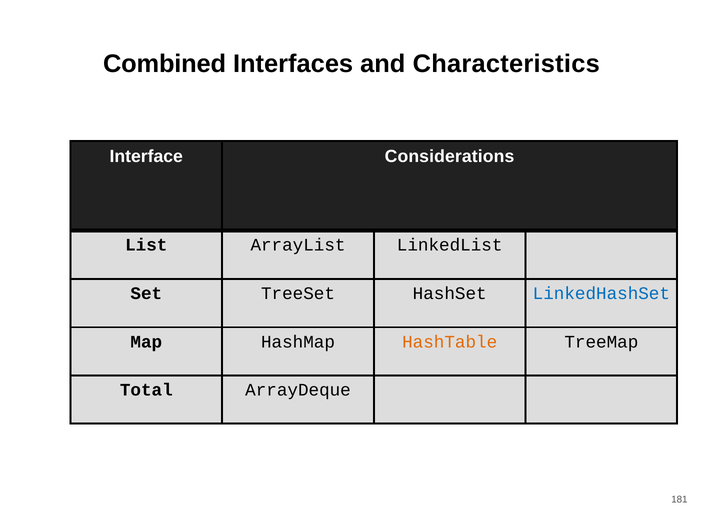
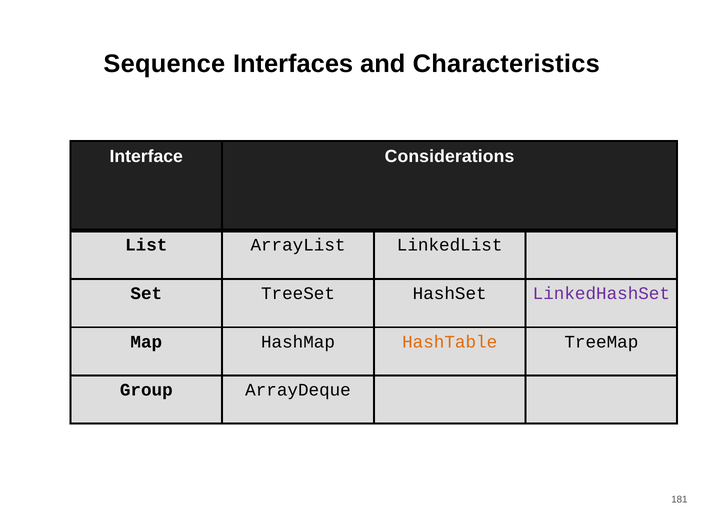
Combined: Combined -> Sequence
LinkedHashSet colour: blue -> purple
Total: Total -> Group
